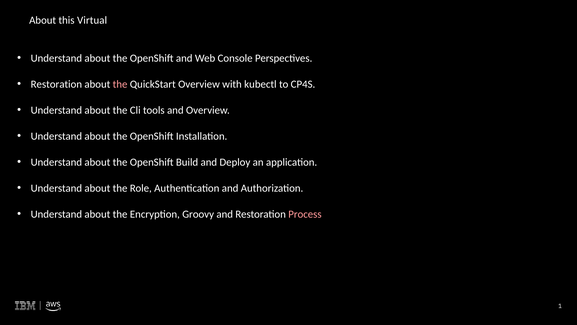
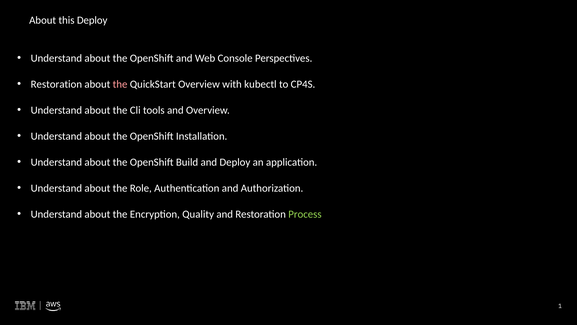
this Virtual: Virtual -> Deploy
Groovy: Groovy -> Quality
Process colour: pink -> light green
